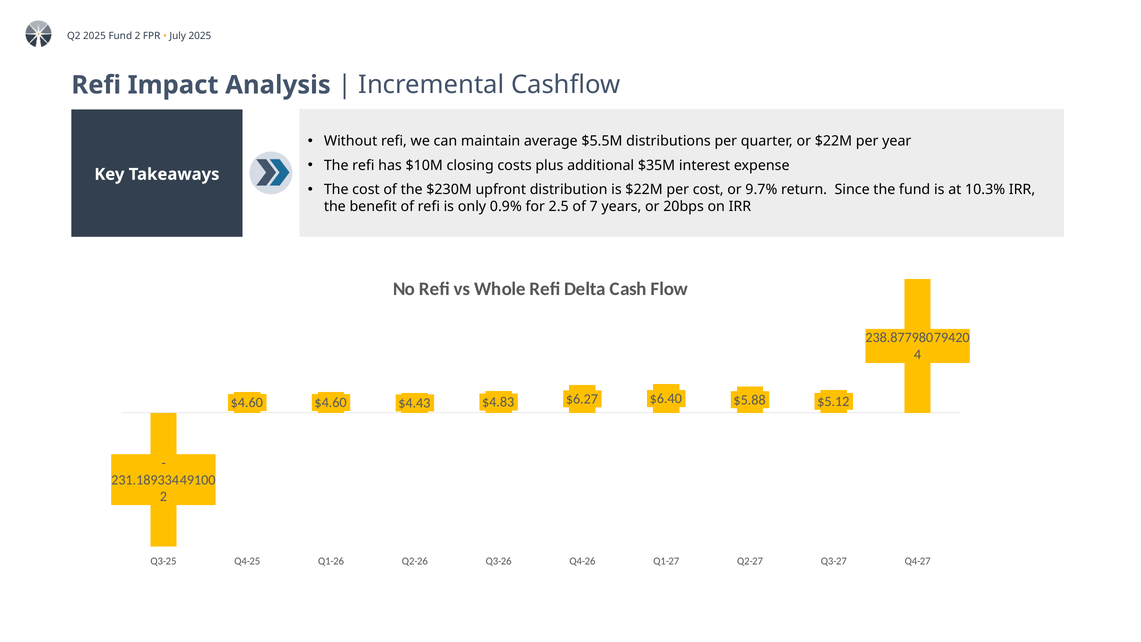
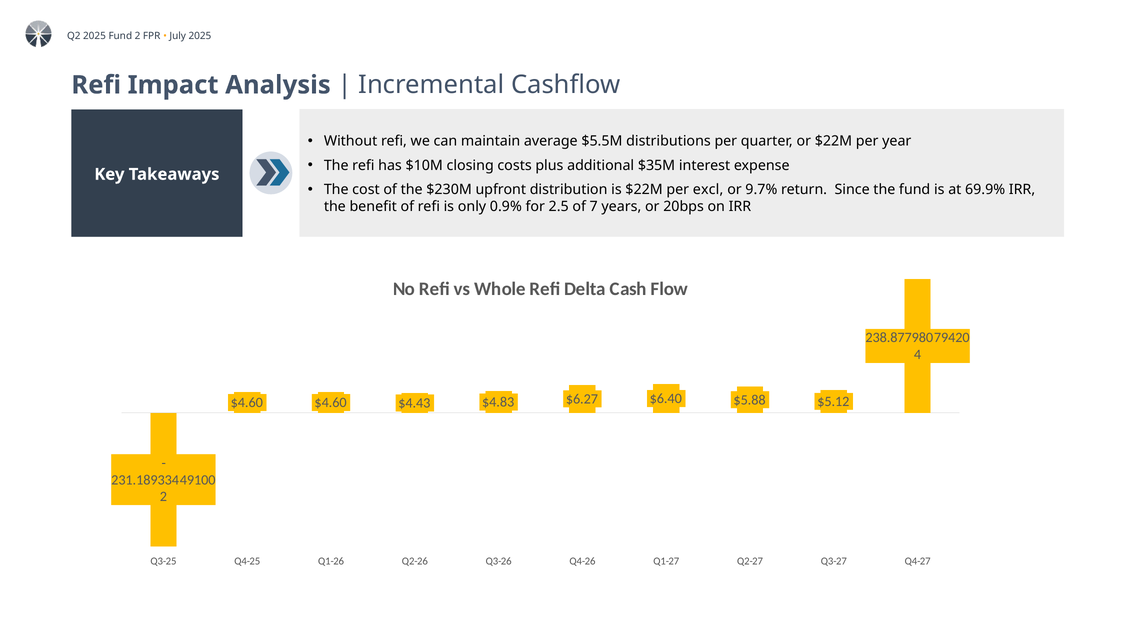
per cost: cost -> excl
10.3%: 10.3% -> 69.9%
